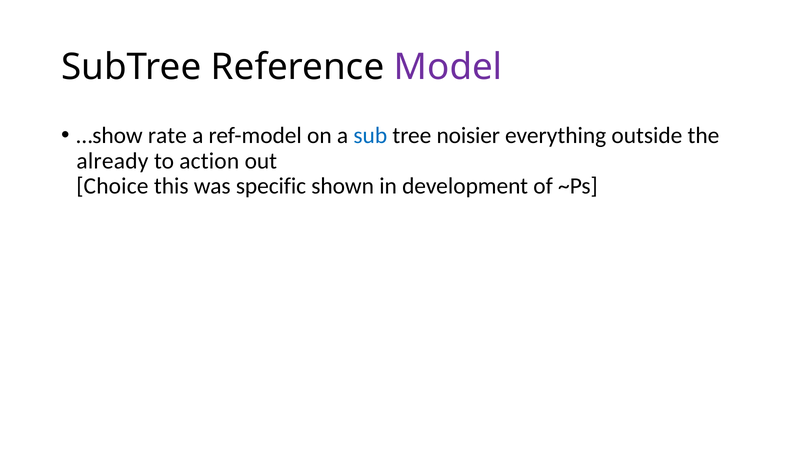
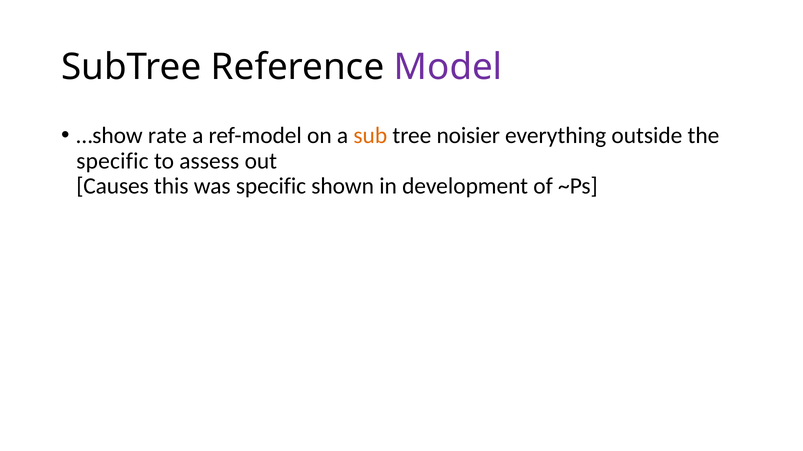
sub colour: blue -> orange
already at (112, 161): already -> specific
action: action -> assess
Choice: Choice -> Causes
